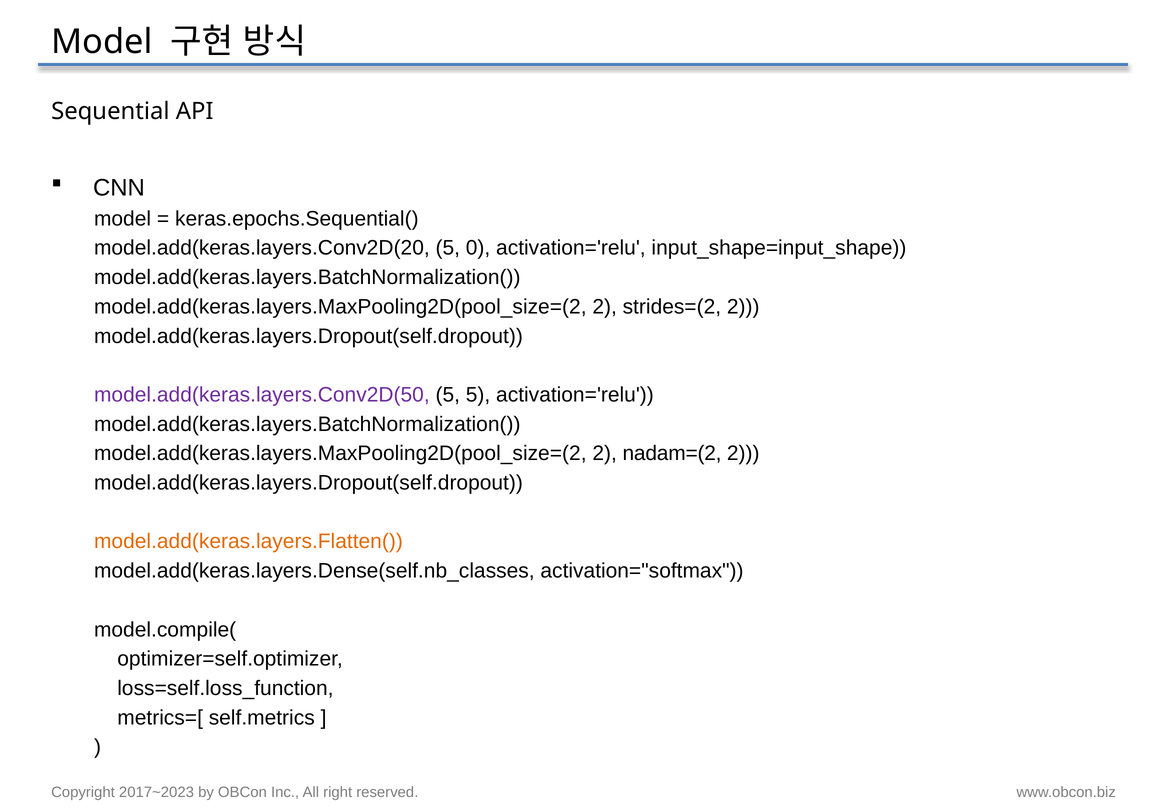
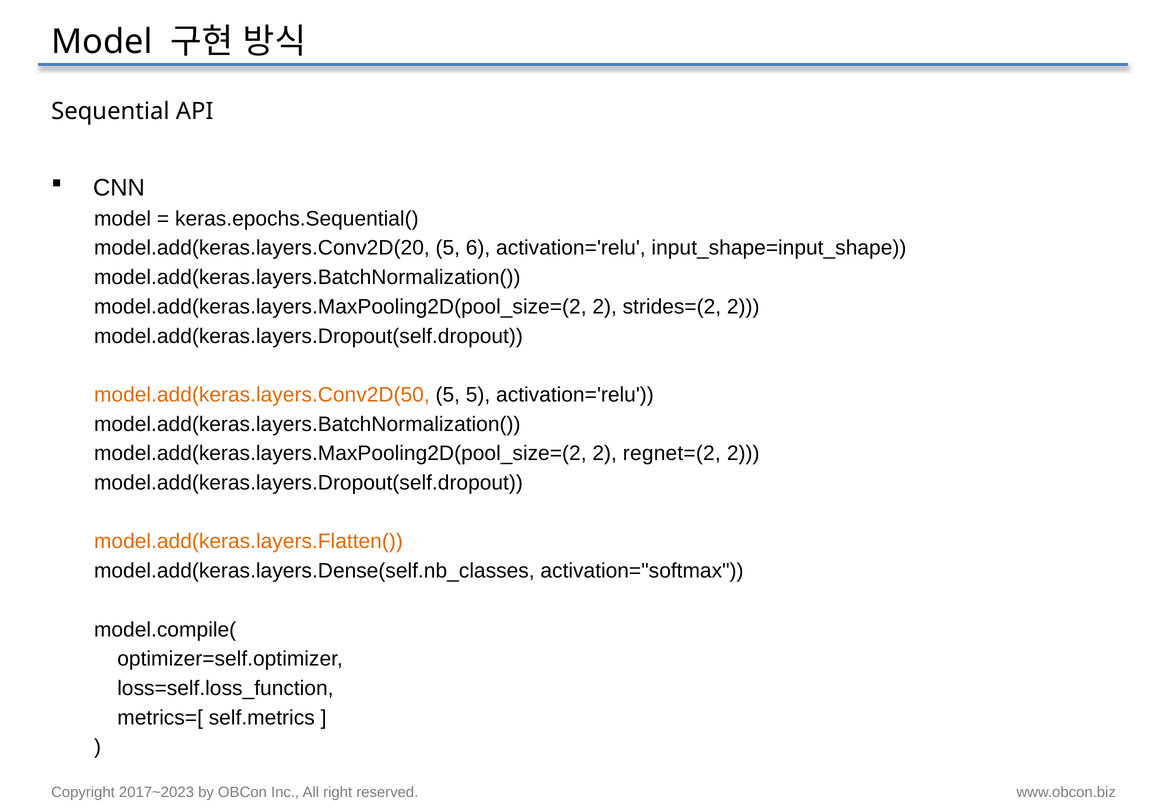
0: 0 -> 6
model.add(keras.layers.Conv2D(50 colour: purple -> orange
nadam=(2: nadam=(2 -> regnet=(2
